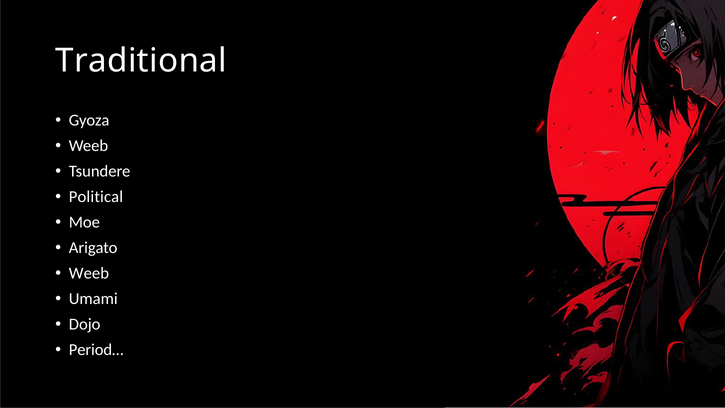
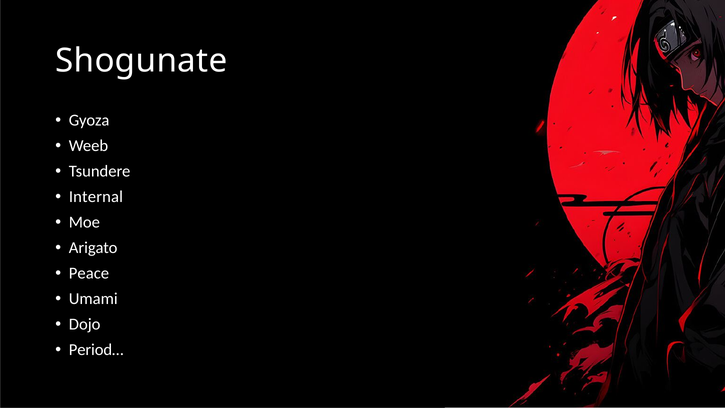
Traditional: Traditional -> Shogunate
Political: Political -> Internal
Weeb at (89, 273): Weeb -> Peace
